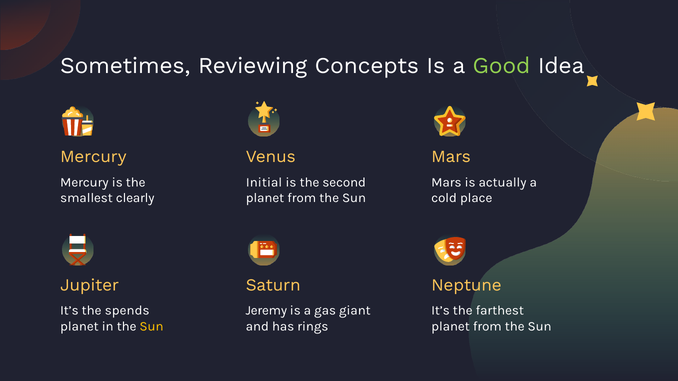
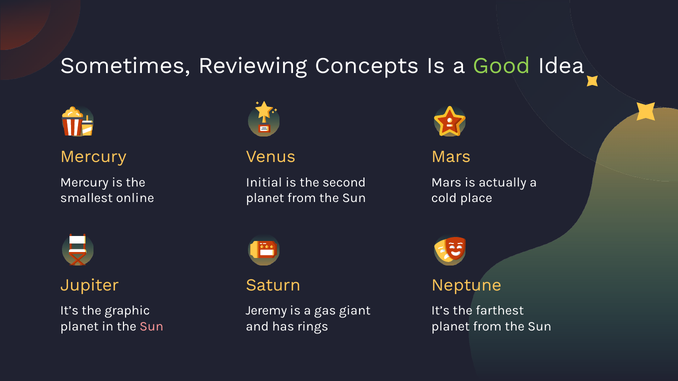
clearly: clearly -> online
spends: spends -> graphic
Sun at (152, 327) colour: yellow -> pink
